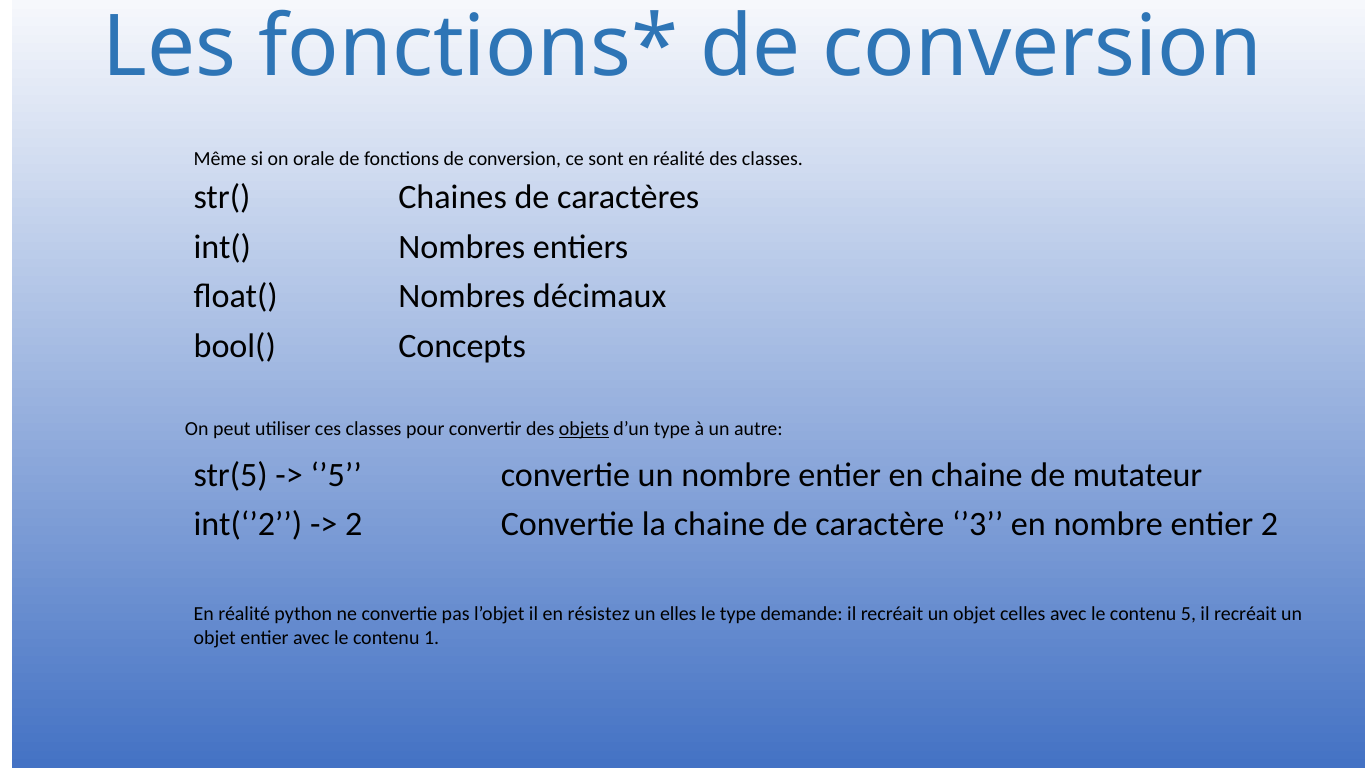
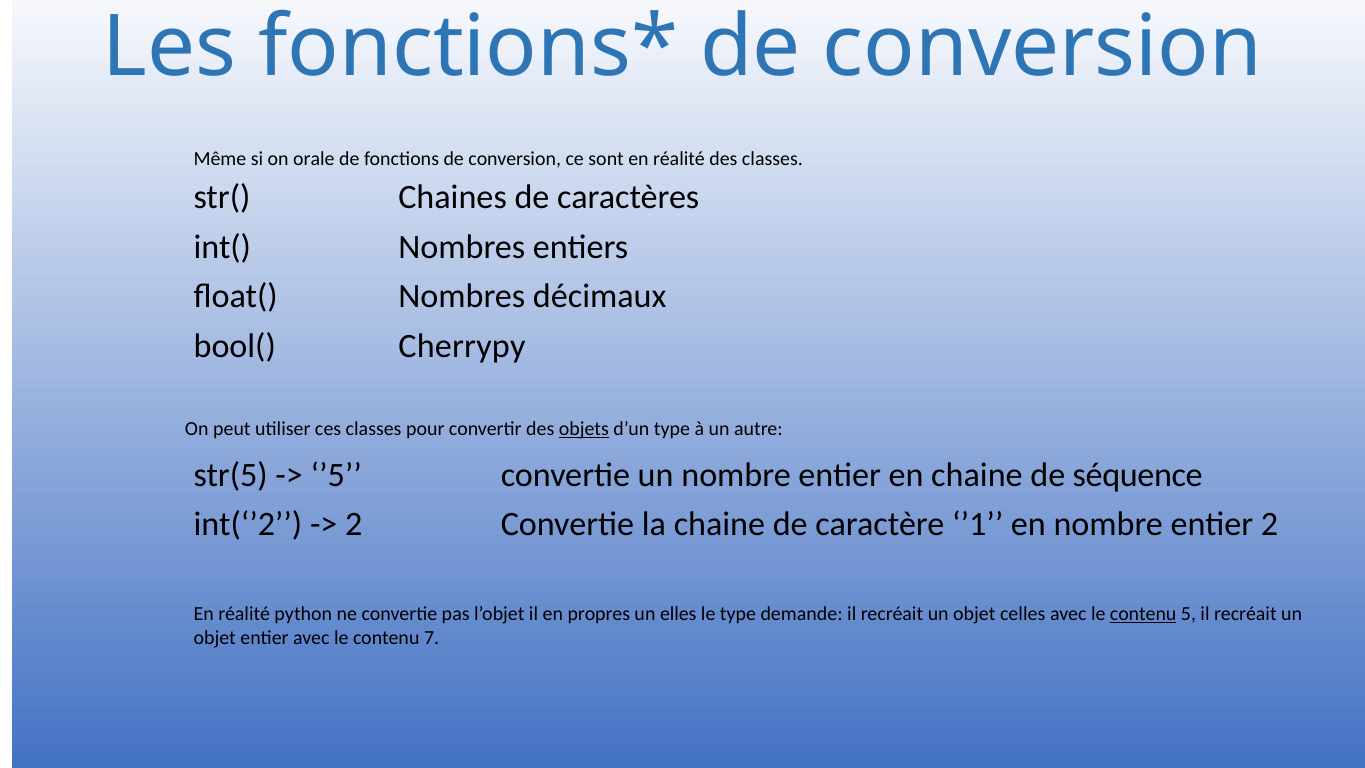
Concepts: Concepts -> Cherrypy
mutateur: mutateur -> séquence
’3: ’3 -> ’1
résistez: résistez -> propres
contenu at (1143, 614) underline: none -> present
1: 1 -> 7
